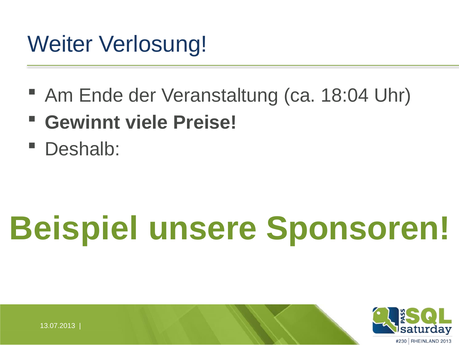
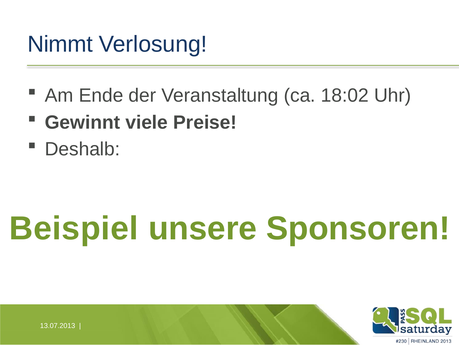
Weiter: Weiter -> Nimmt
18:04: 18:04 -> 18:02
